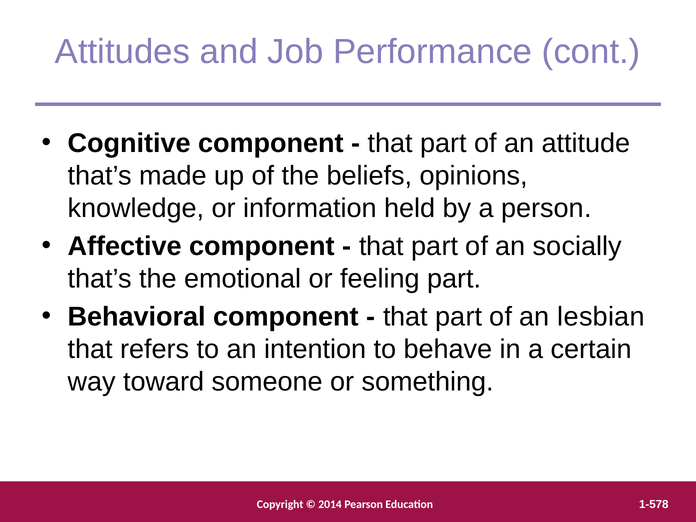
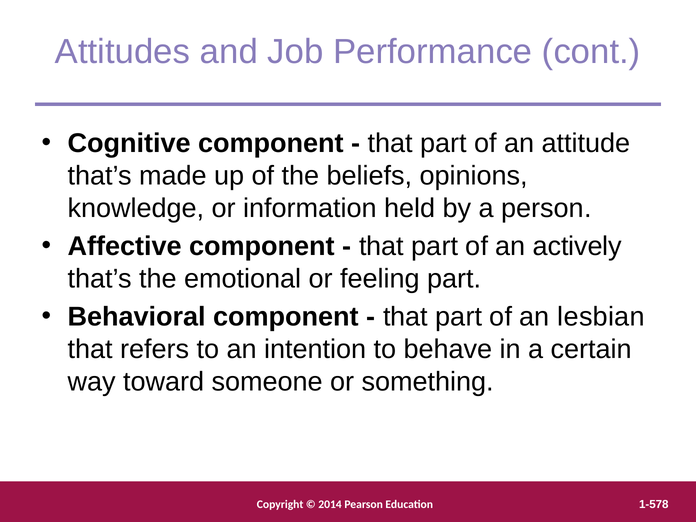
socially: socially -> actively
